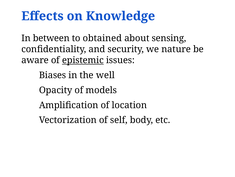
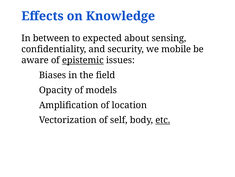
obtained: obtained -> expected
nature: nature -> mobile
well: well -> field
etc underline: none -> present
